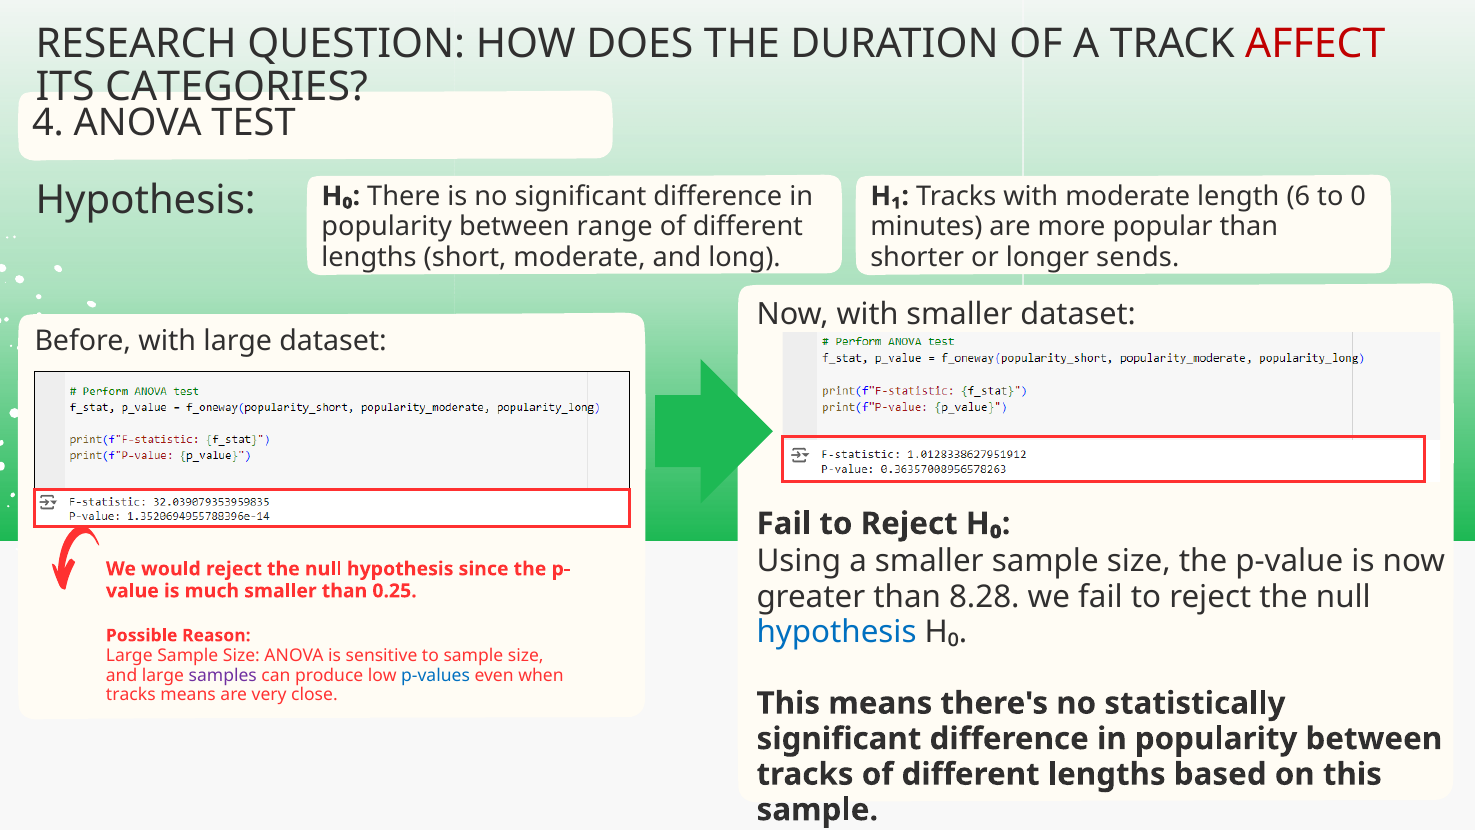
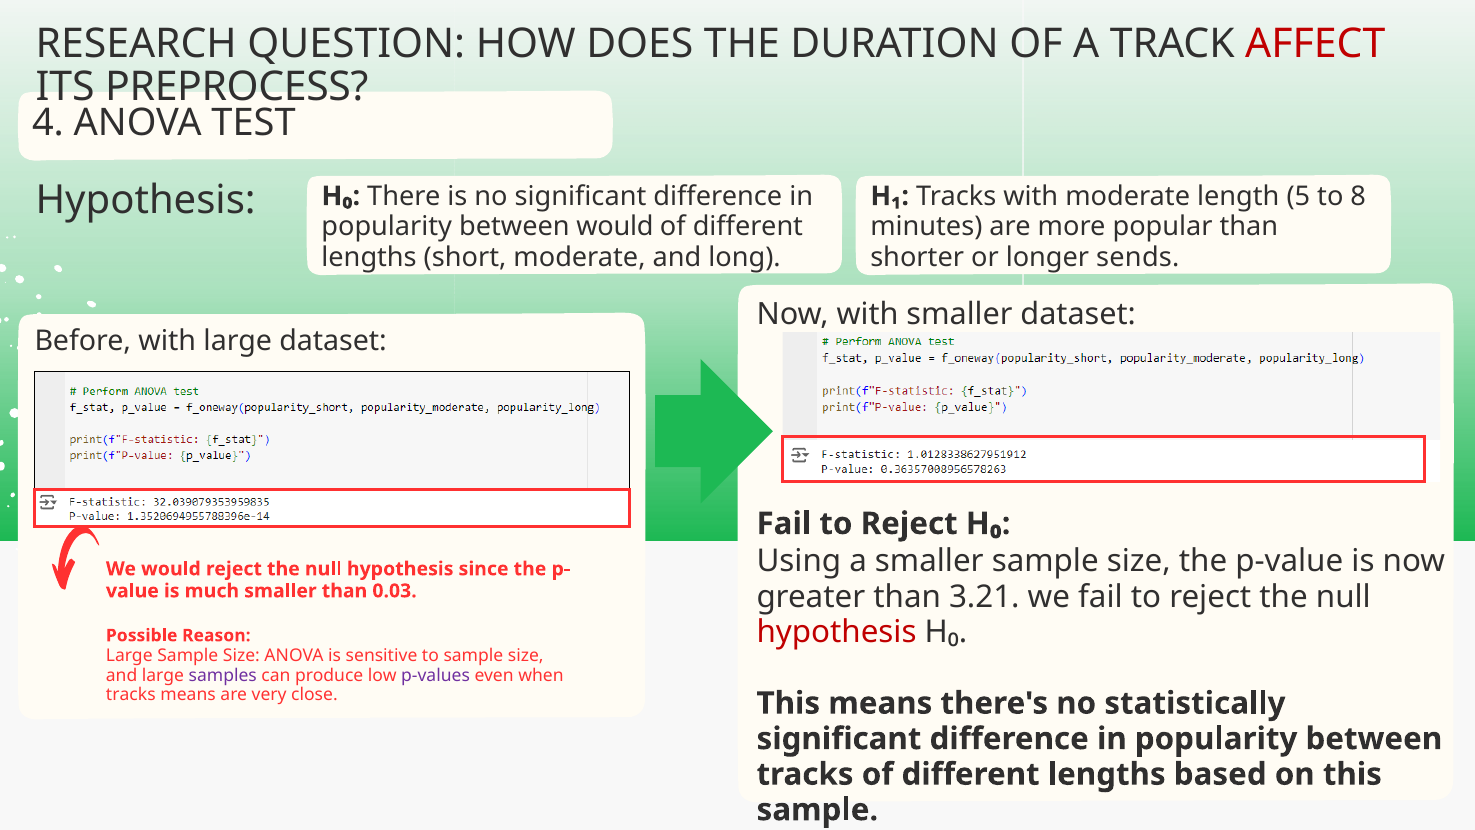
CATEGORIES: CATEGORIES -> PREPROCESS
6: 6 -> 5
0: 0 -> 8
between range: range -> would
0.25: 0.25 -> 0.03
8.28: 8.28 -> 3.21
hypothesis at (837, 632) colour: blue -> red
p-values colour: blue -> purple
